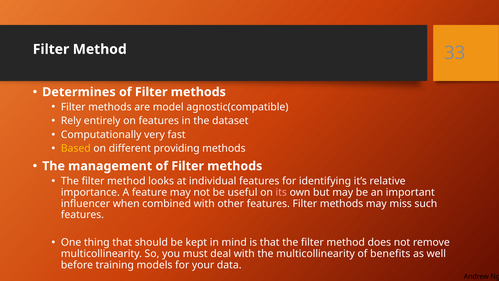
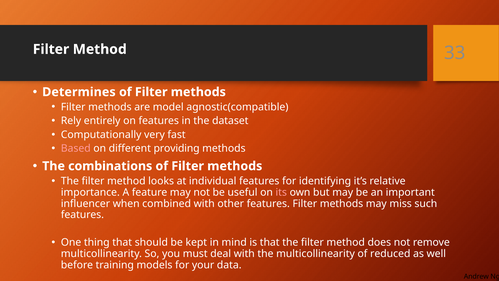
Based colour: yellow -> pink
management: management -> combinations
benefits: benefits -> reduced
